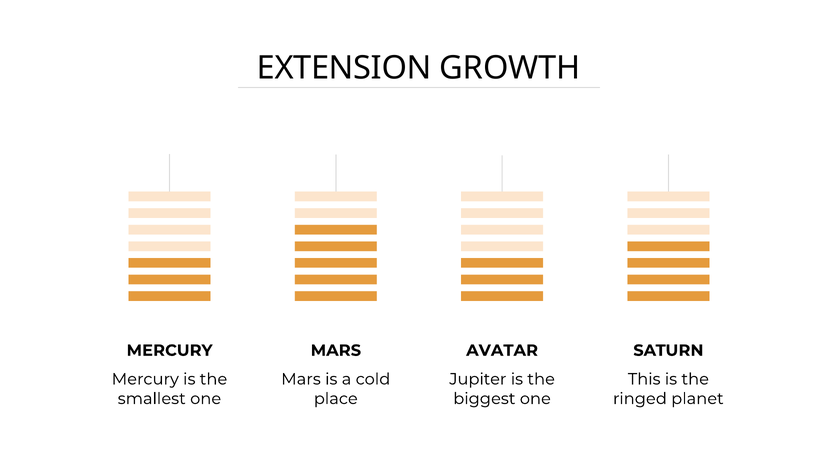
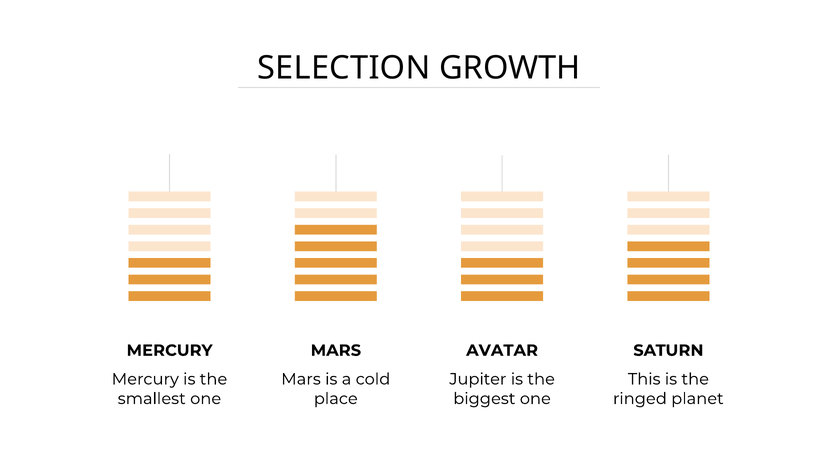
EXTENSION: EXTENSION -> SELECTION
